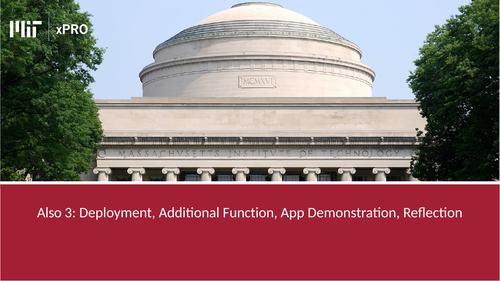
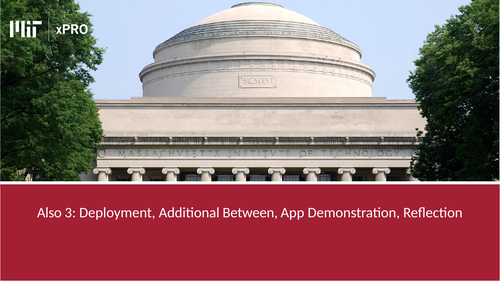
Function: Function -> Between
